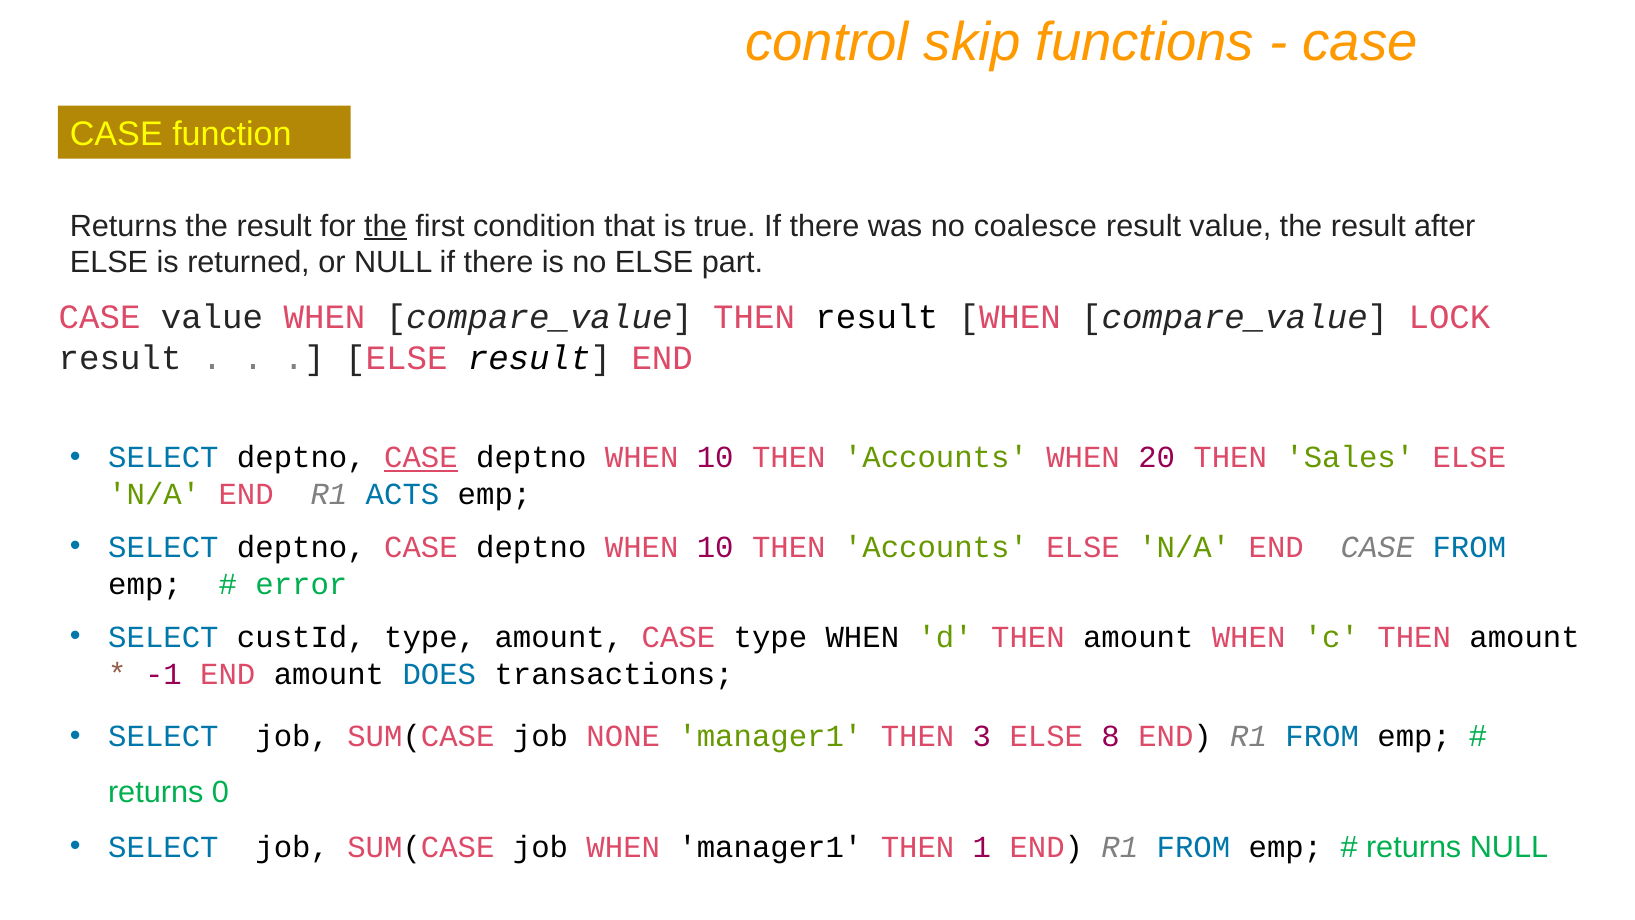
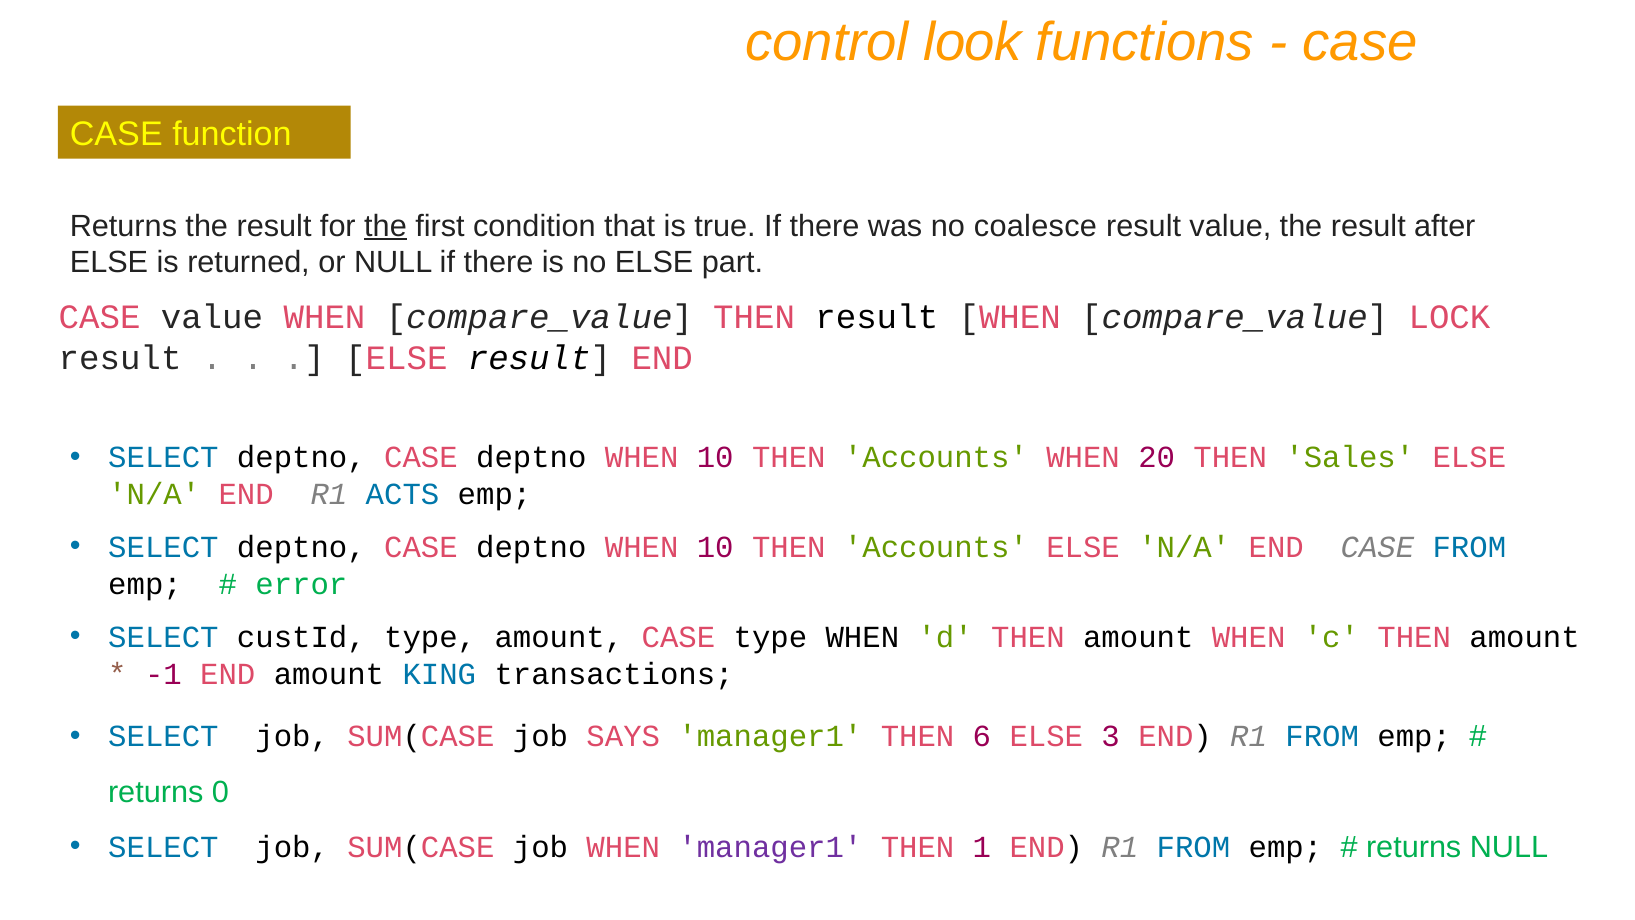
skip: skip -> look
CASE at (421, 457) underline: present -> none
DOES: DOES -> KING
NONE: NONE -> SAYS
3: 3 -> 6
8: 8 -> 3
manager1 at (770, 847) colour: black -> purple
